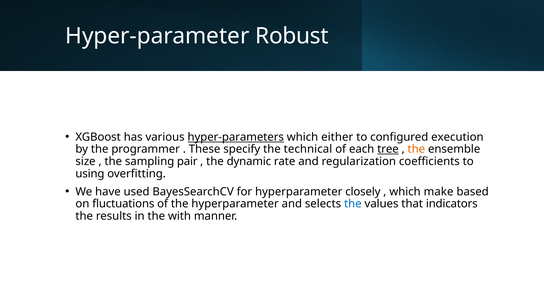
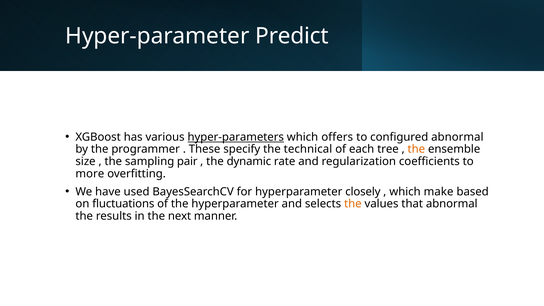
Robust: Robust -> Predict
either: either -> offers
configured execution: execution -> abnormal
tree underline: present -> none
using: using -> more
the at (353, 204) colour: blue -> orange
that indicators: indicators -> abnormal
with: with -> next
